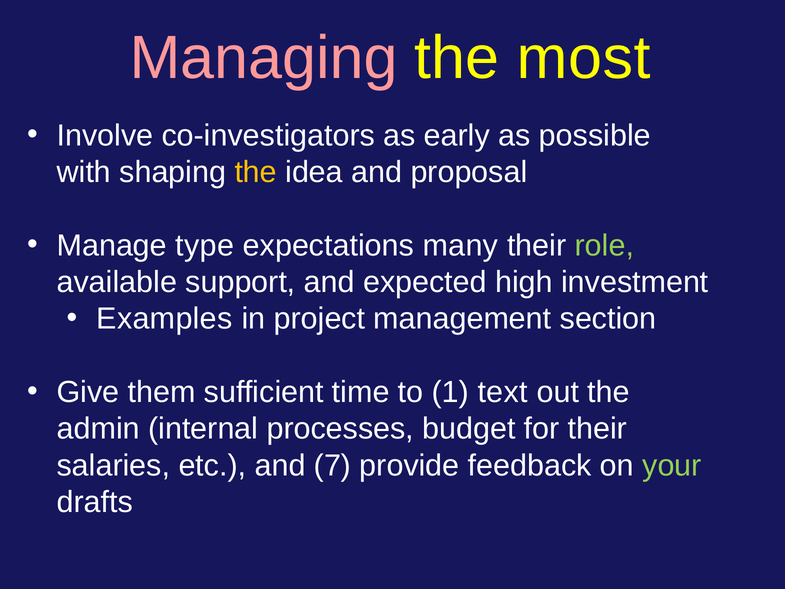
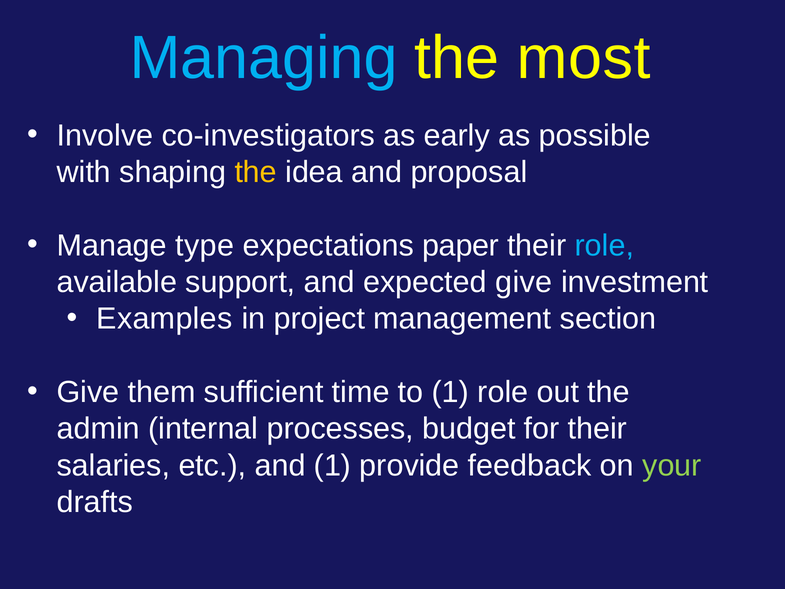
Managing colour: pink -> light blue
many: many -> paper
role at (604, 245) colour: light green -> light blue
expected high: high -> give
1 text: text -> role
and 7: 7 -> 1
